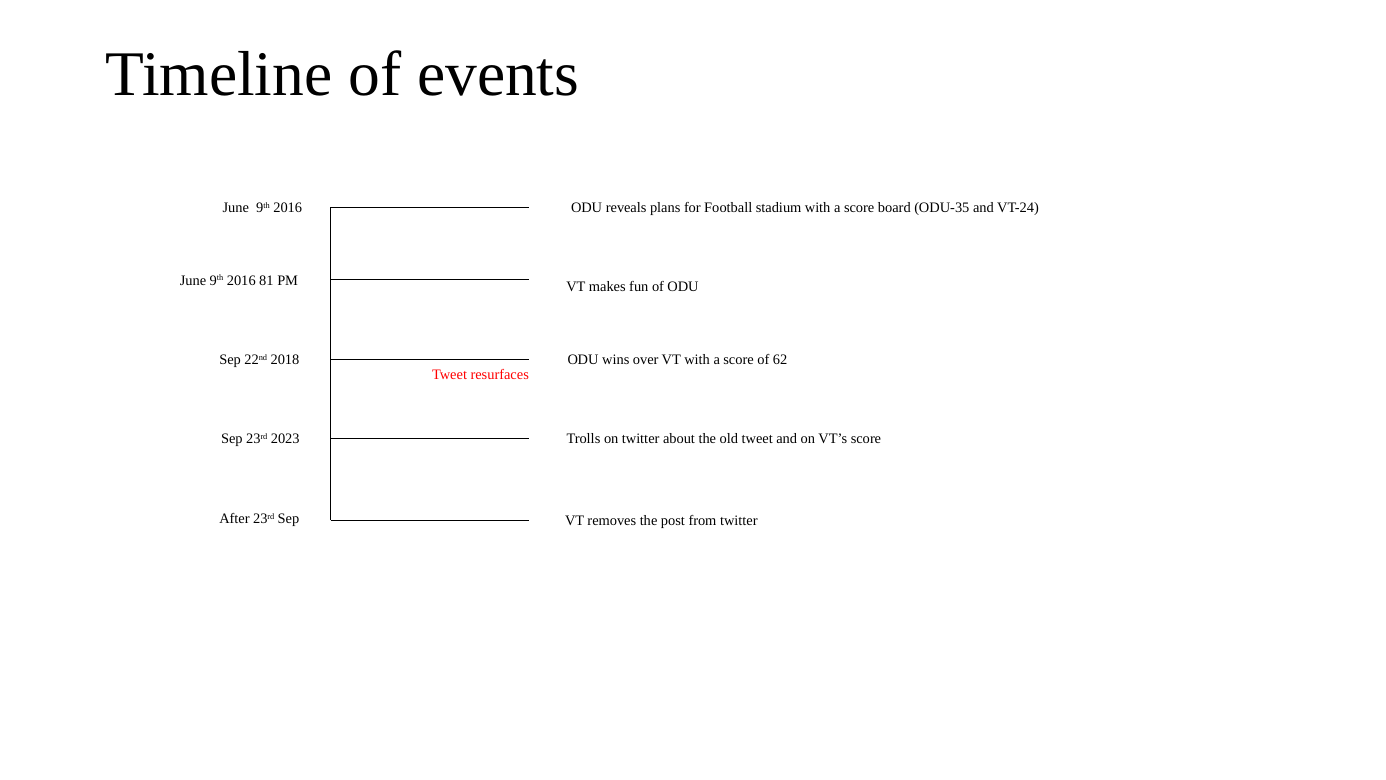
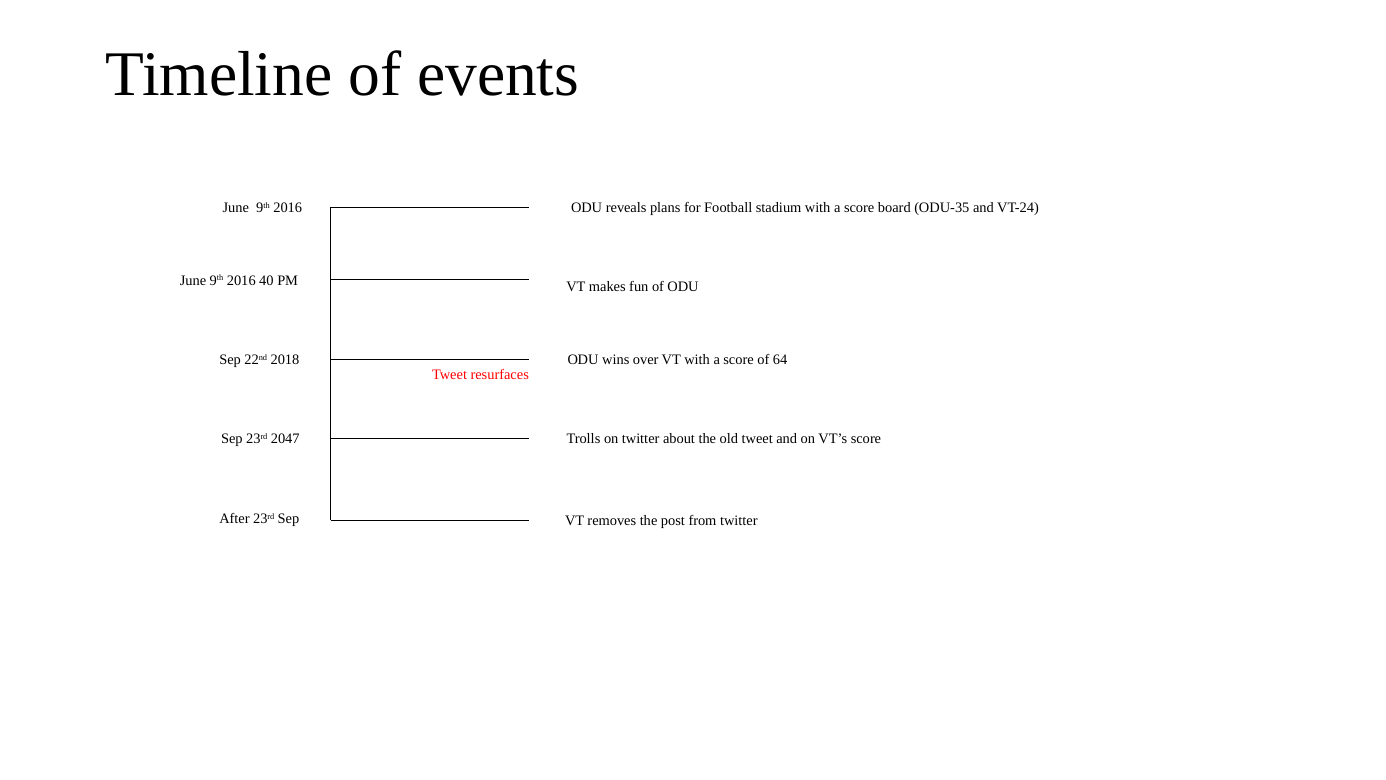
81: 81 -> 40
62: 62 -> 64
2023: 2023 -> 2047
